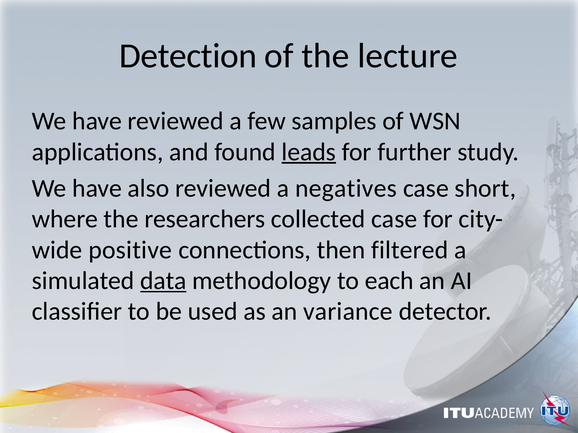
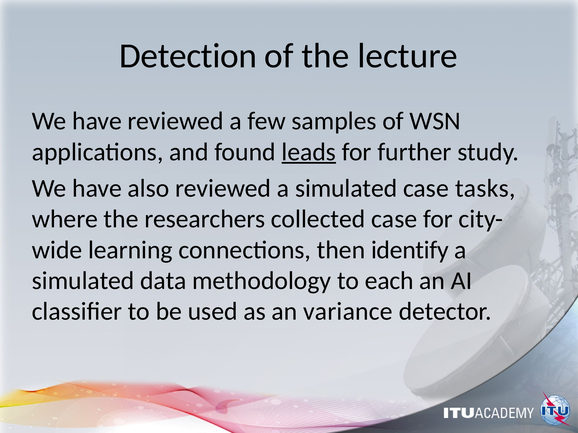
reviewed a negatives: negatives -> simulated
short: short -> tasks
positive: positive -> learning
filtered: filtered -> identify
data underline: present -> none
